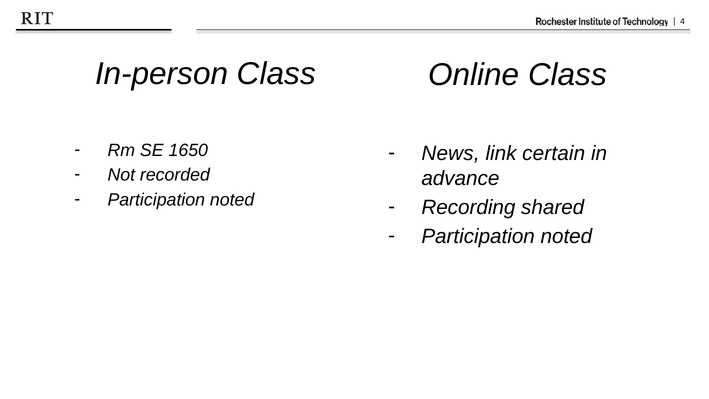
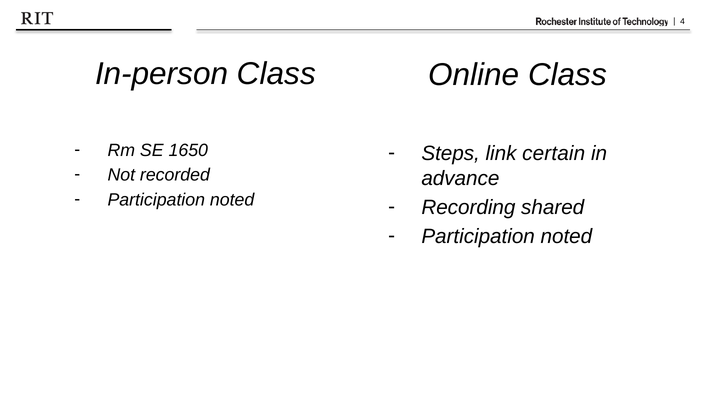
News: News -> Steps
